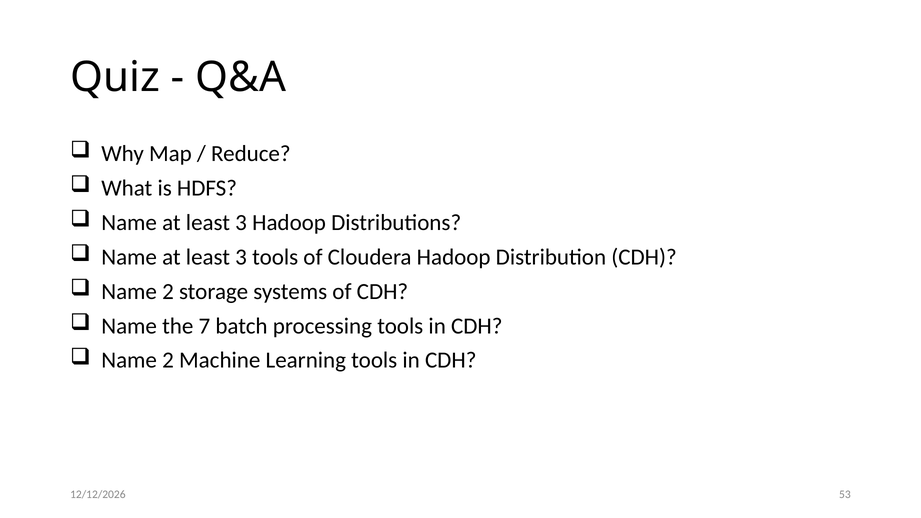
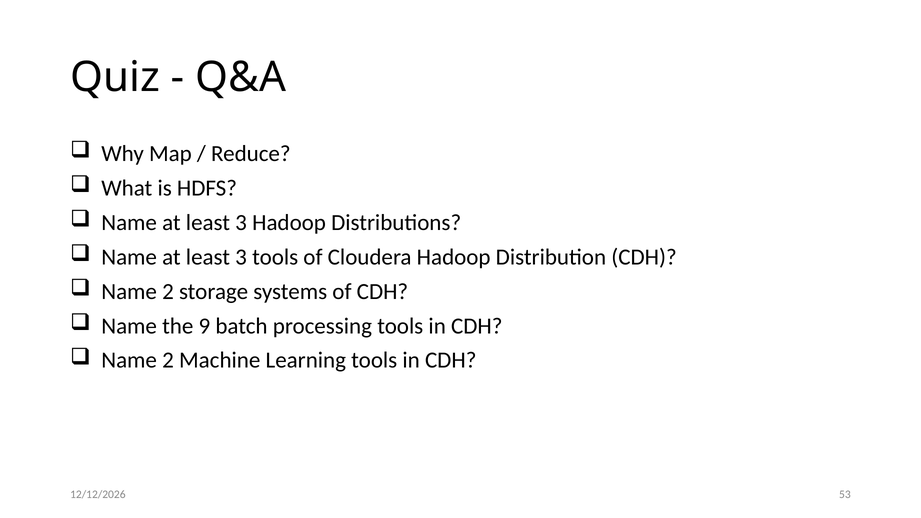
7: 7 -> 9
